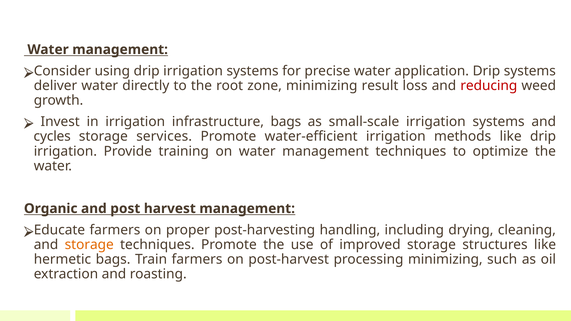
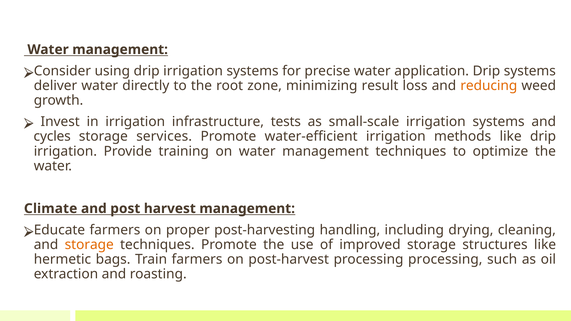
reducing colour: red -> orange
infrastructure bags: bags -> tests
Organic: Organic -> Climate
processing minimizing: minimizing -> processing
